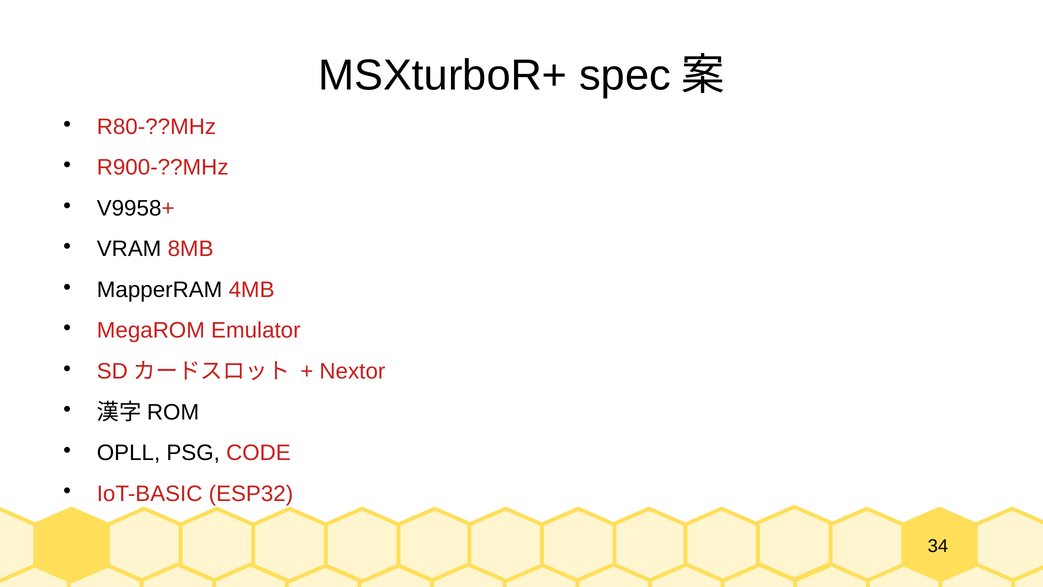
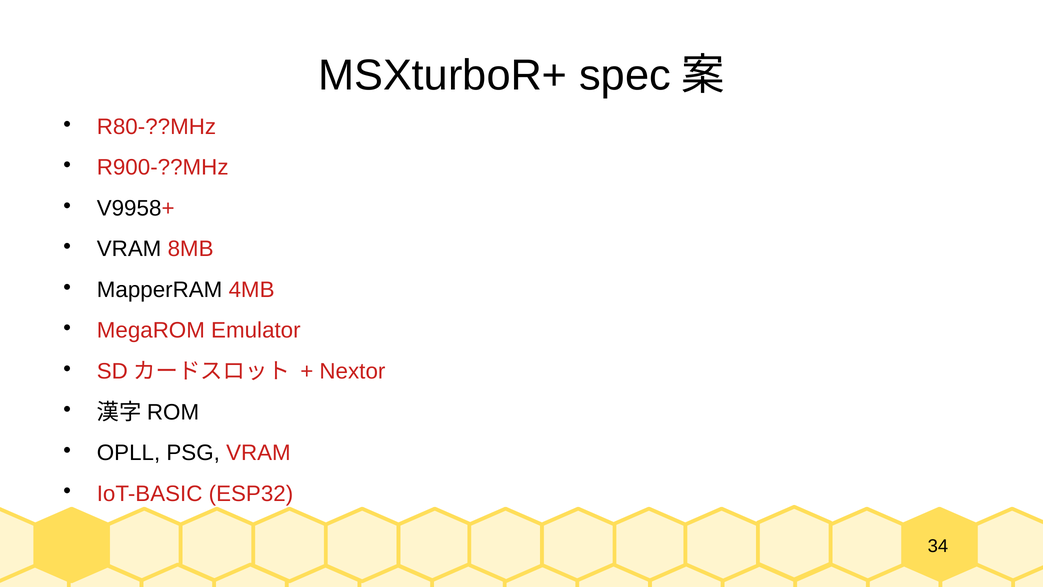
PSG CODE: CODE -> VRAM
